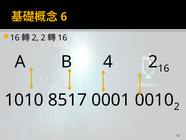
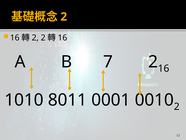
6 at (64, 17): 6 -> 2
4: 4 -> 7
8517: 8517 -> 8011
